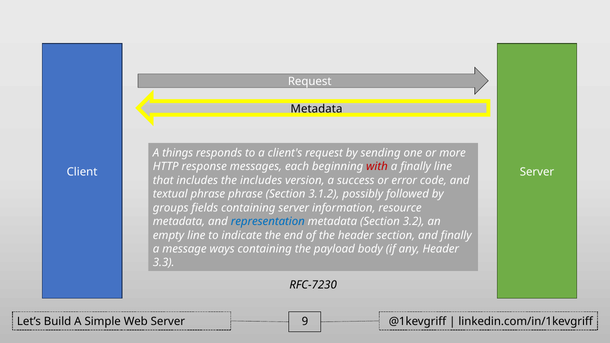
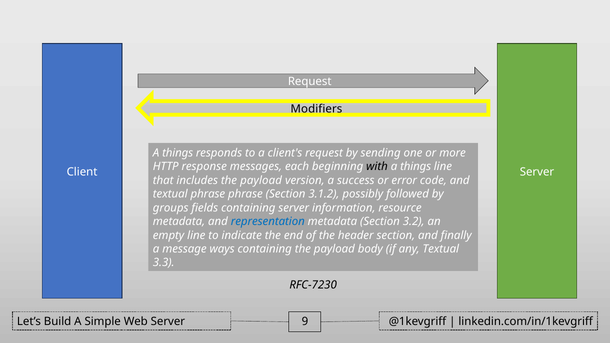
Metadata at (317, 109): Metadata -> Modifiers
with colour: red -> black
finally at (416, 167): finally -> things
includes the includes: includes -> payload
any Header: Header -> Textual
